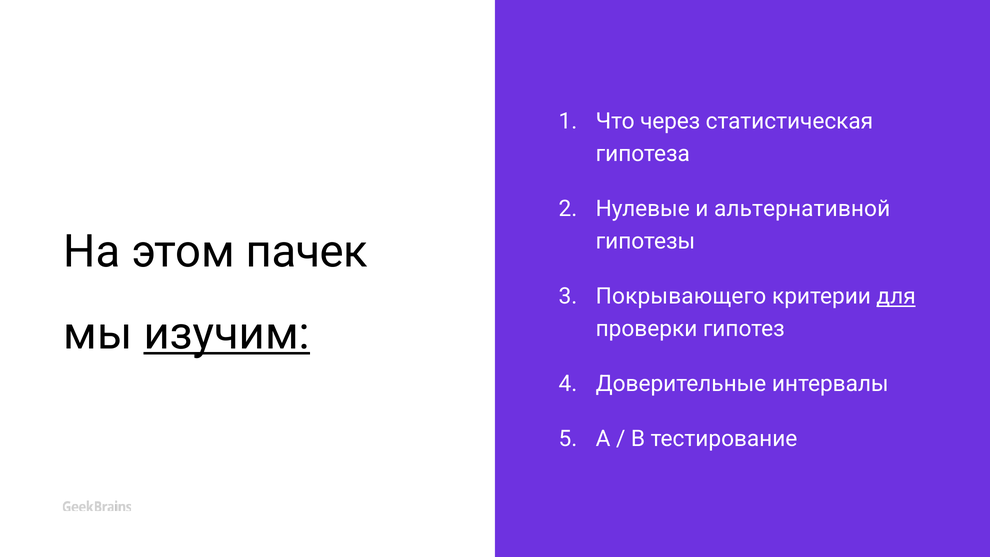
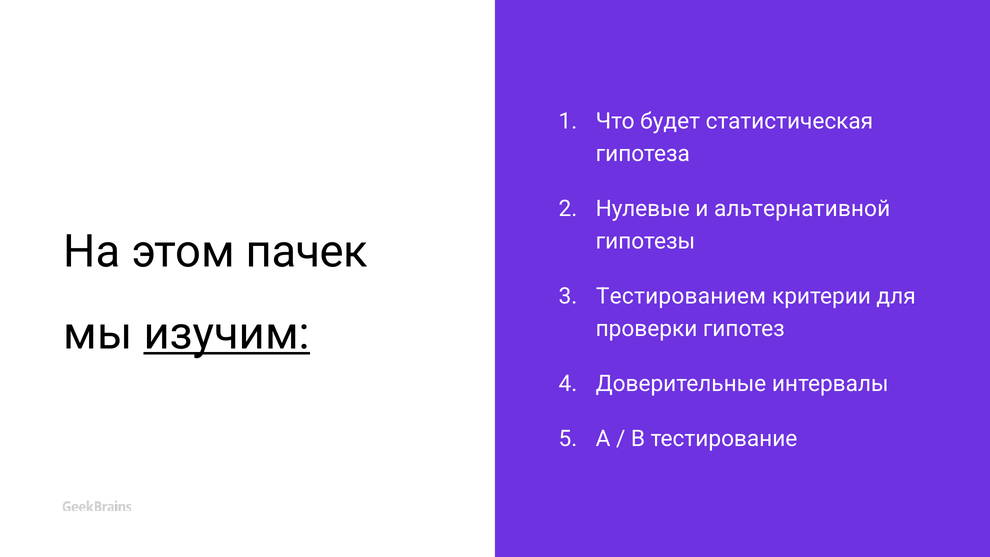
через: через -> будет
Покрывающего: Покрывающего -> Тестированием
для underline: present -> none
